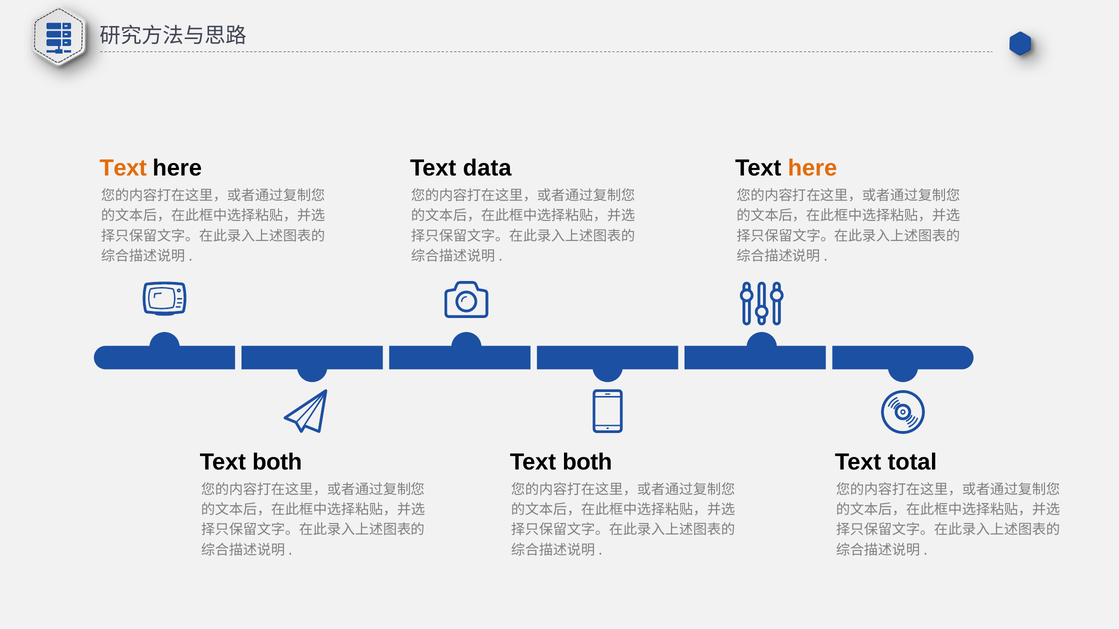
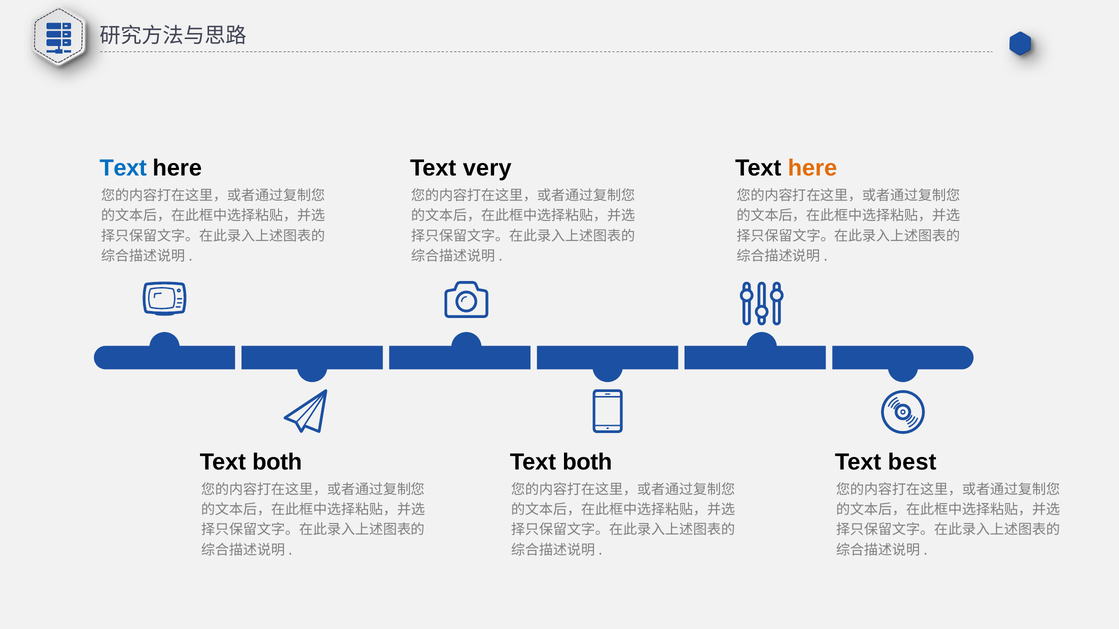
Text at (123, 168) colour: orange -> blue
data: data -> very
total: total -> best
